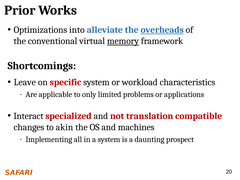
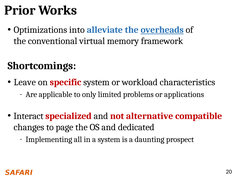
memory underline: present -> none
translation: translation -> alternative
akin: akin -> page
machines: machines -> dedicated
